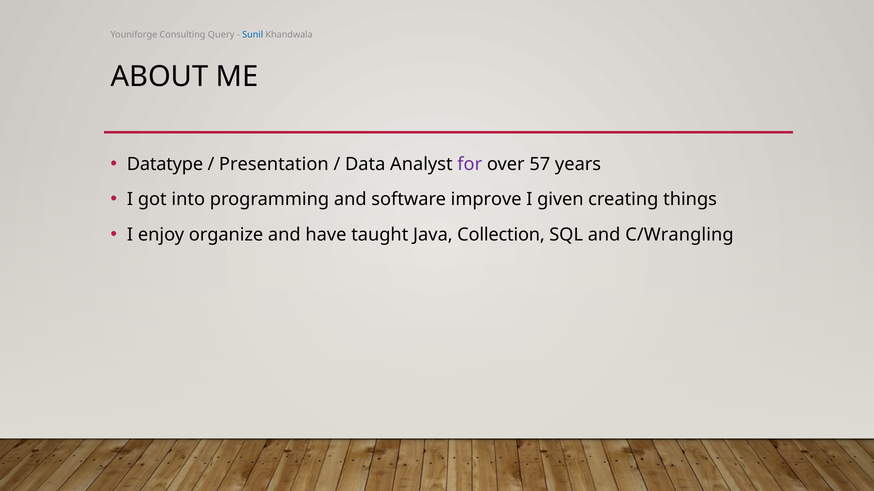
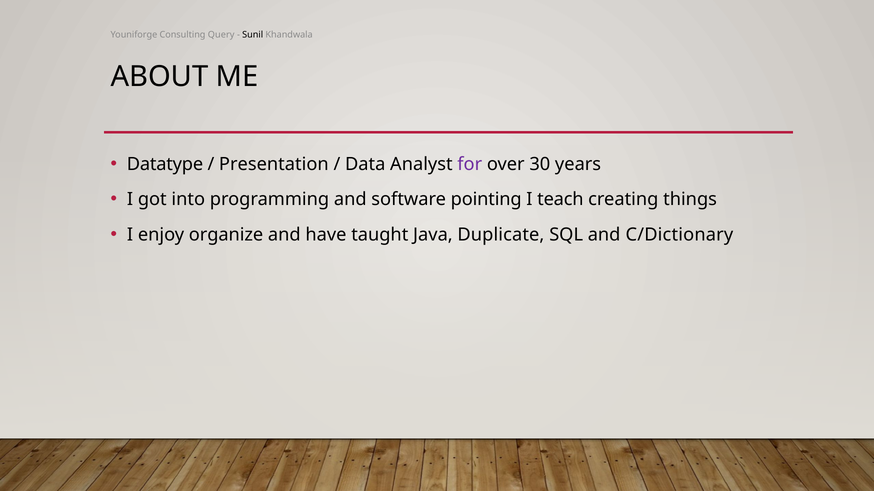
Sunil colour: blue -> black
57: 57 -> 30
improve: improve -> pointing
given: given -> teach
Collection: Collection -> Duplicate
C/Wrangling: C/Wrangling -> C/Dictionary
